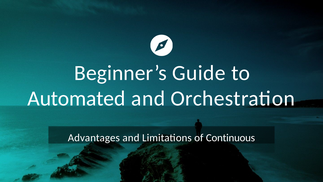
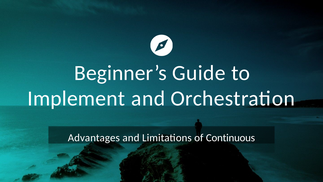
Automated: Automated -> Implement
